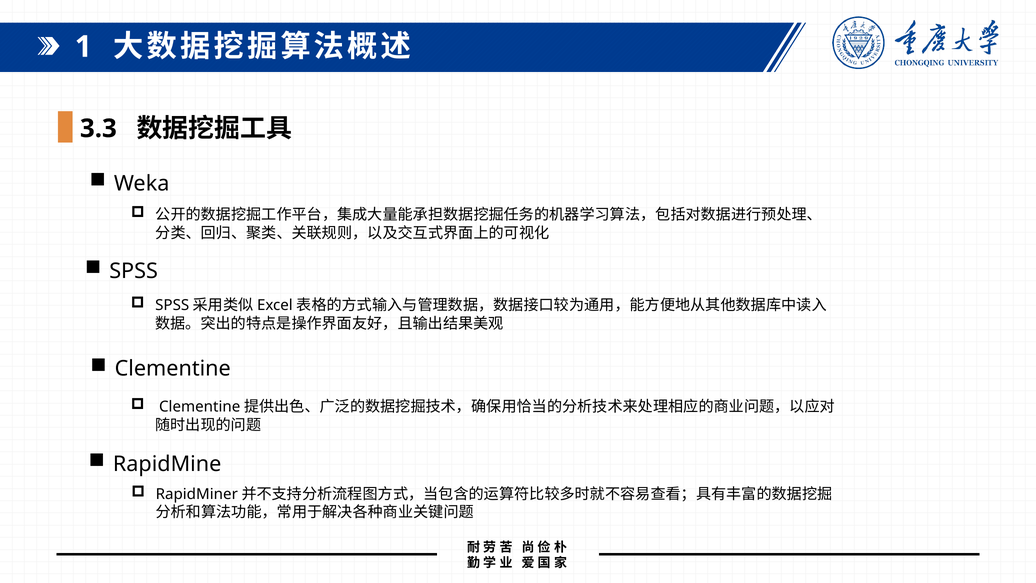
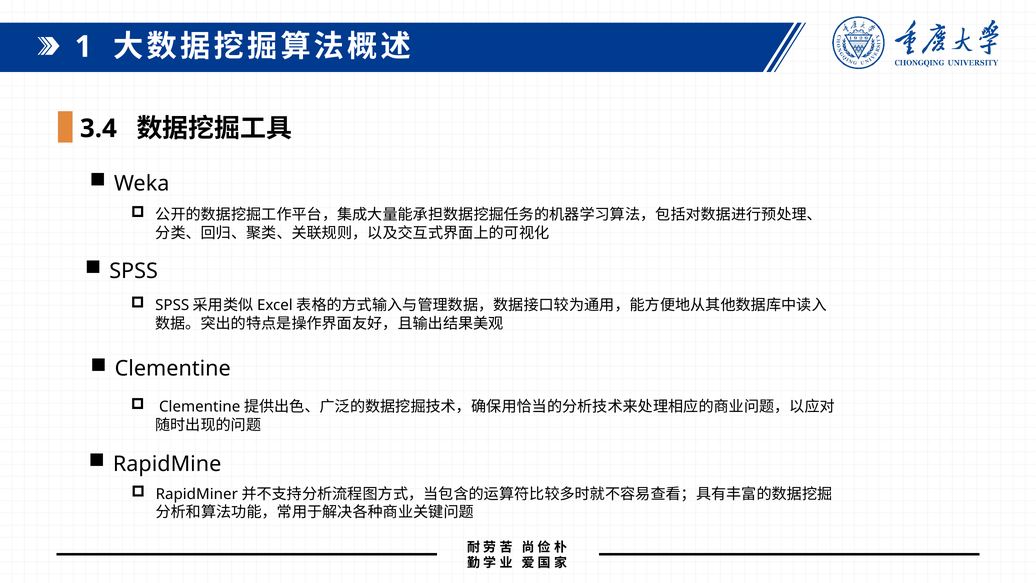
3.3: 3.3 -> 3.4
